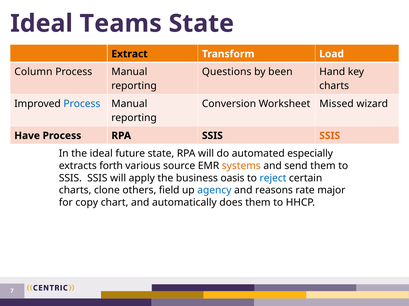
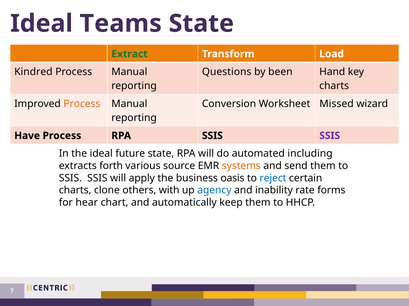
Extract colour: black -> green
Column: Column -> Kindred
Process at (82, 104) colour: blue -> orange
SSIS at (330, 136) colour: orange -> purple
especially: especially -> including
field: field -> with
reasons: reasons -> inability
major: major -> forms
copy: copy -> hear
does: does -> keep
